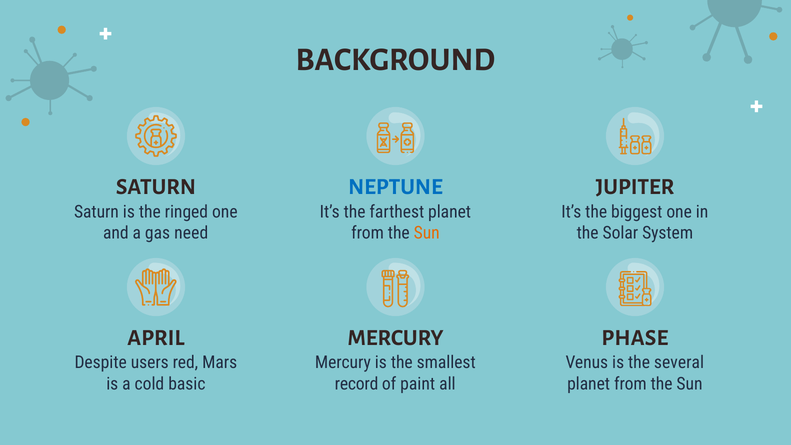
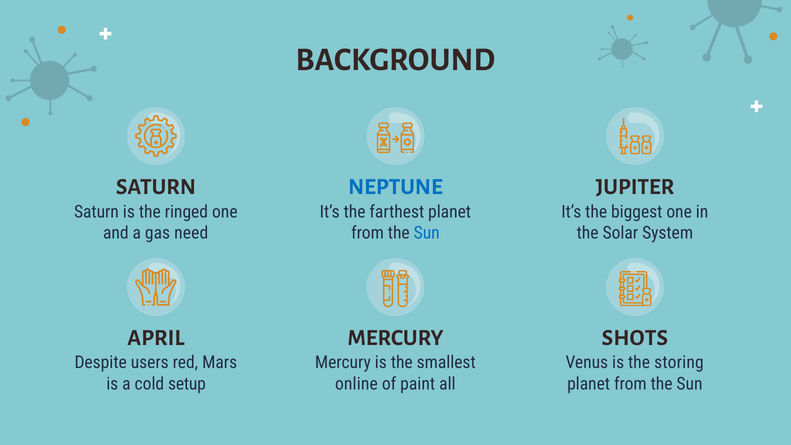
Sun at (427, 233) colour: orange -> blue
PHASE: PHASE -> SHOTS
several: several -> storing
basic: basic -> setup
record: record -> online
